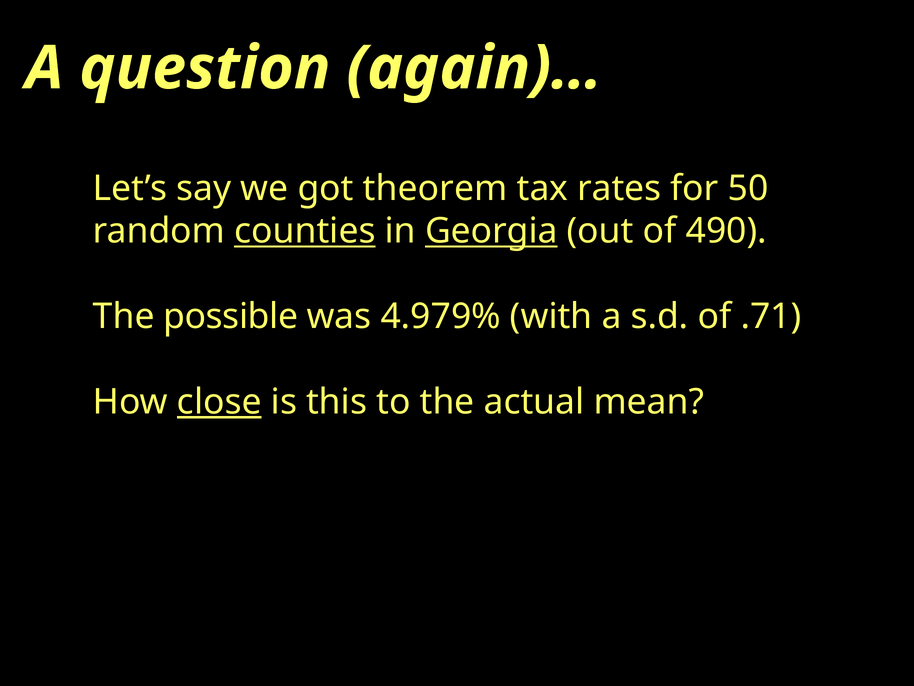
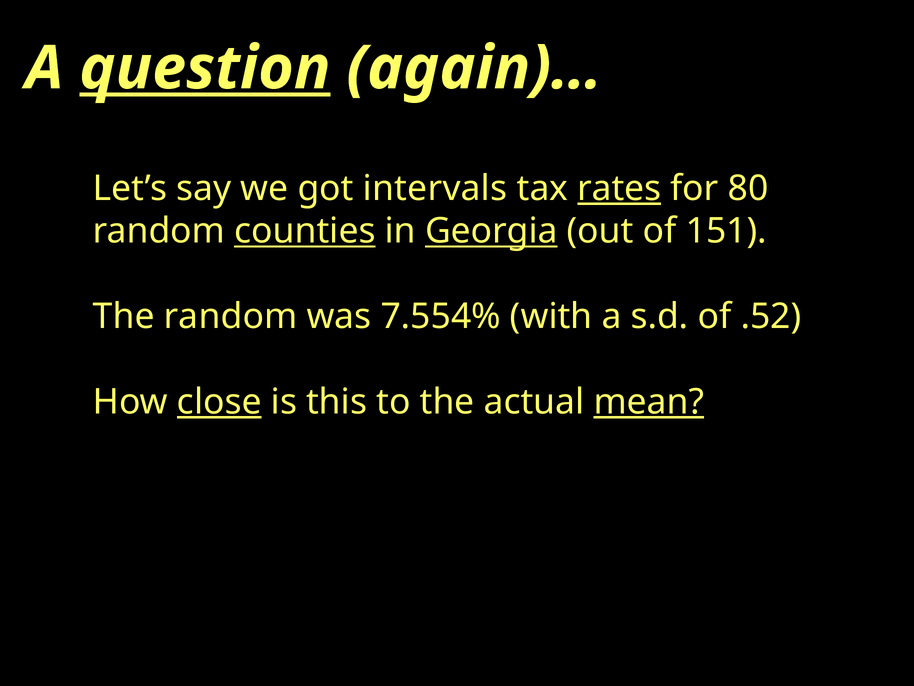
question underline: none -> present
theorem: theorem -> intervals
rates underline: none -> present
50: 50 -> 80
490: 490 -> 151
The possible: possible -> random
4.979%: 4.979% -> 7.554%
.71: .71 -> .52
mean underline: none -> present
